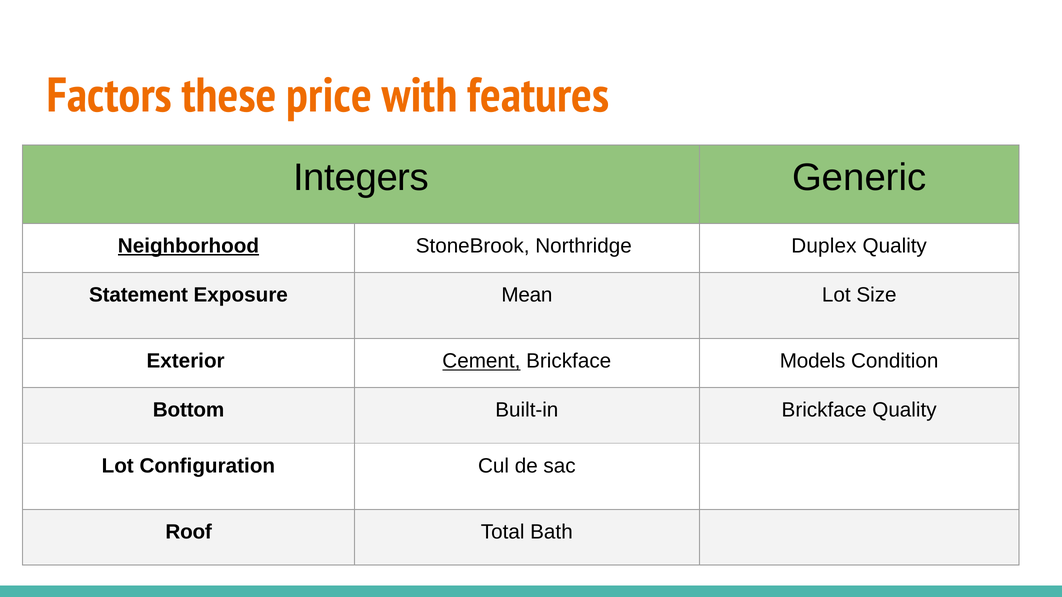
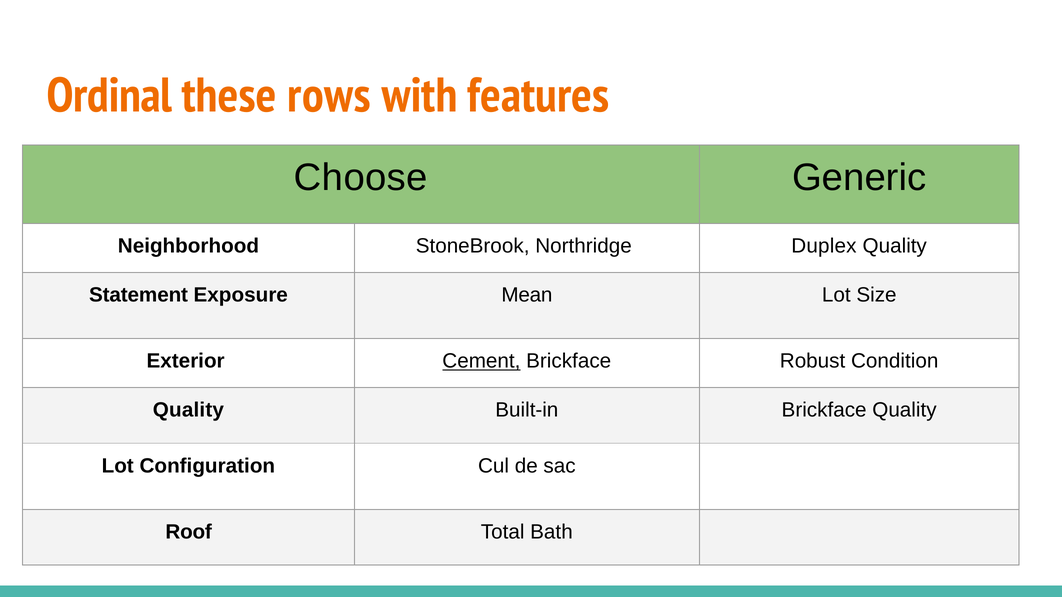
Factors: Factors -> Ordinal
price: price -> rows
Integers: Integers -> Choose
Neighborhood underline: present -> none
Models: Models -> Robust
Bottom at (189, 410): Bottom -> Quality
